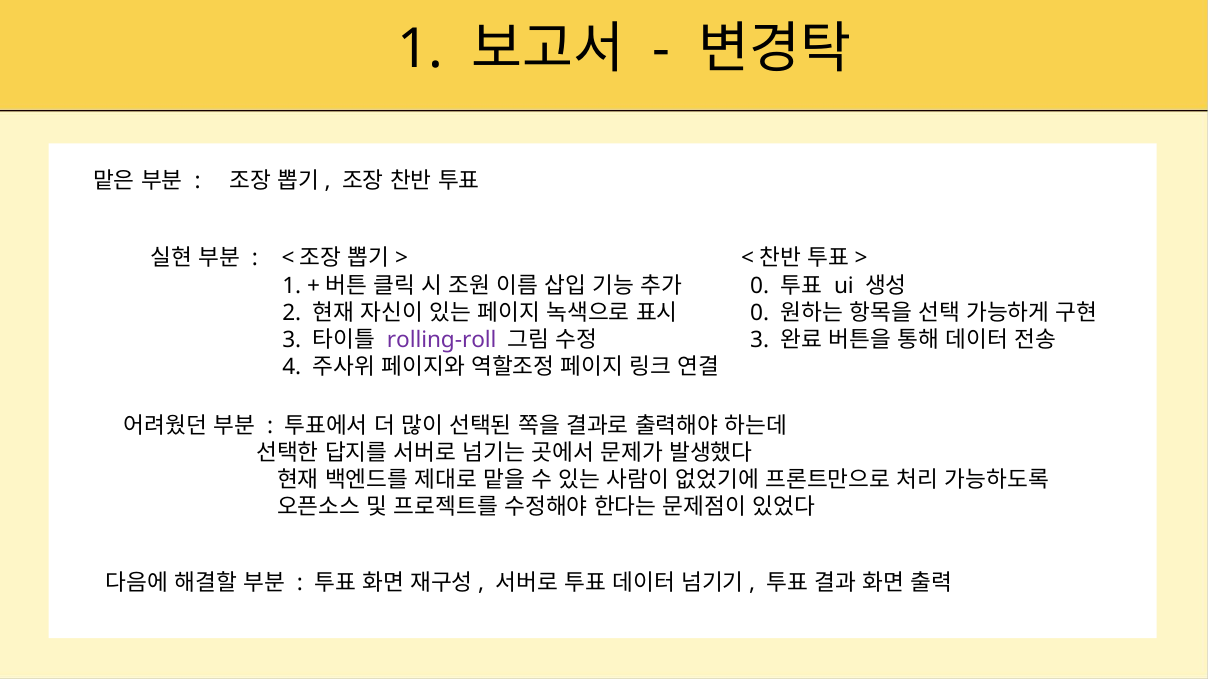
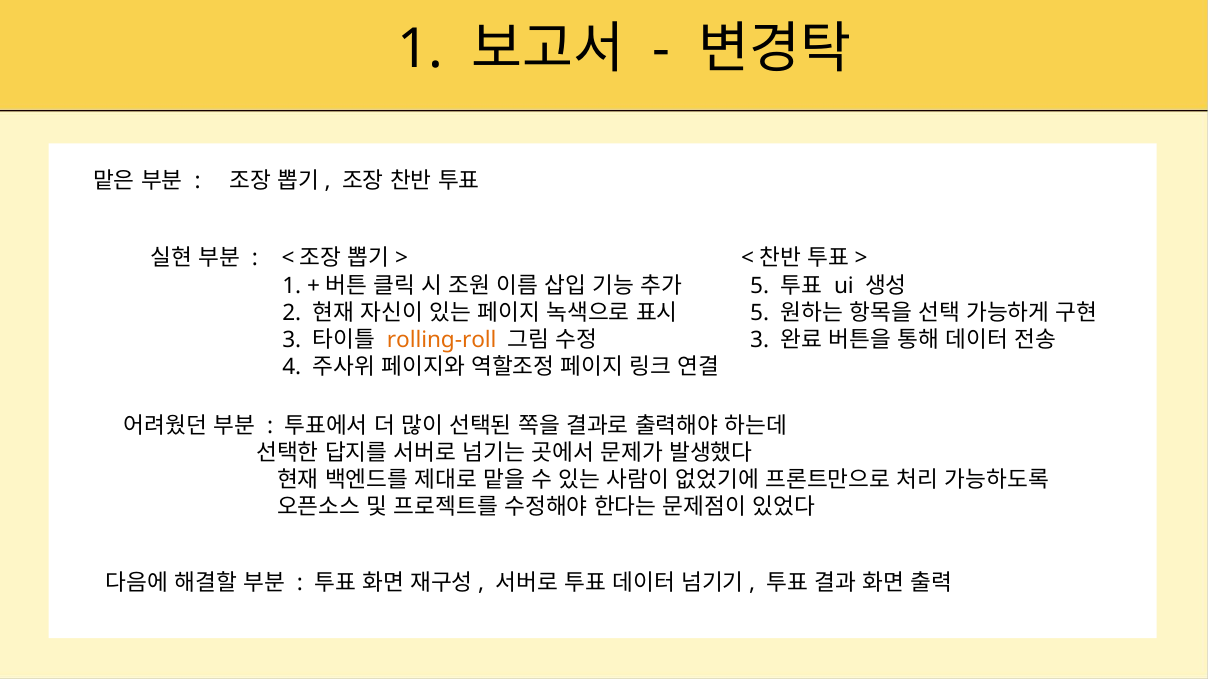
0 at (760, 286): 0 -> 5
0 at (760, 313): 0 -> 5
rolling-roll colour: purple -> orange
